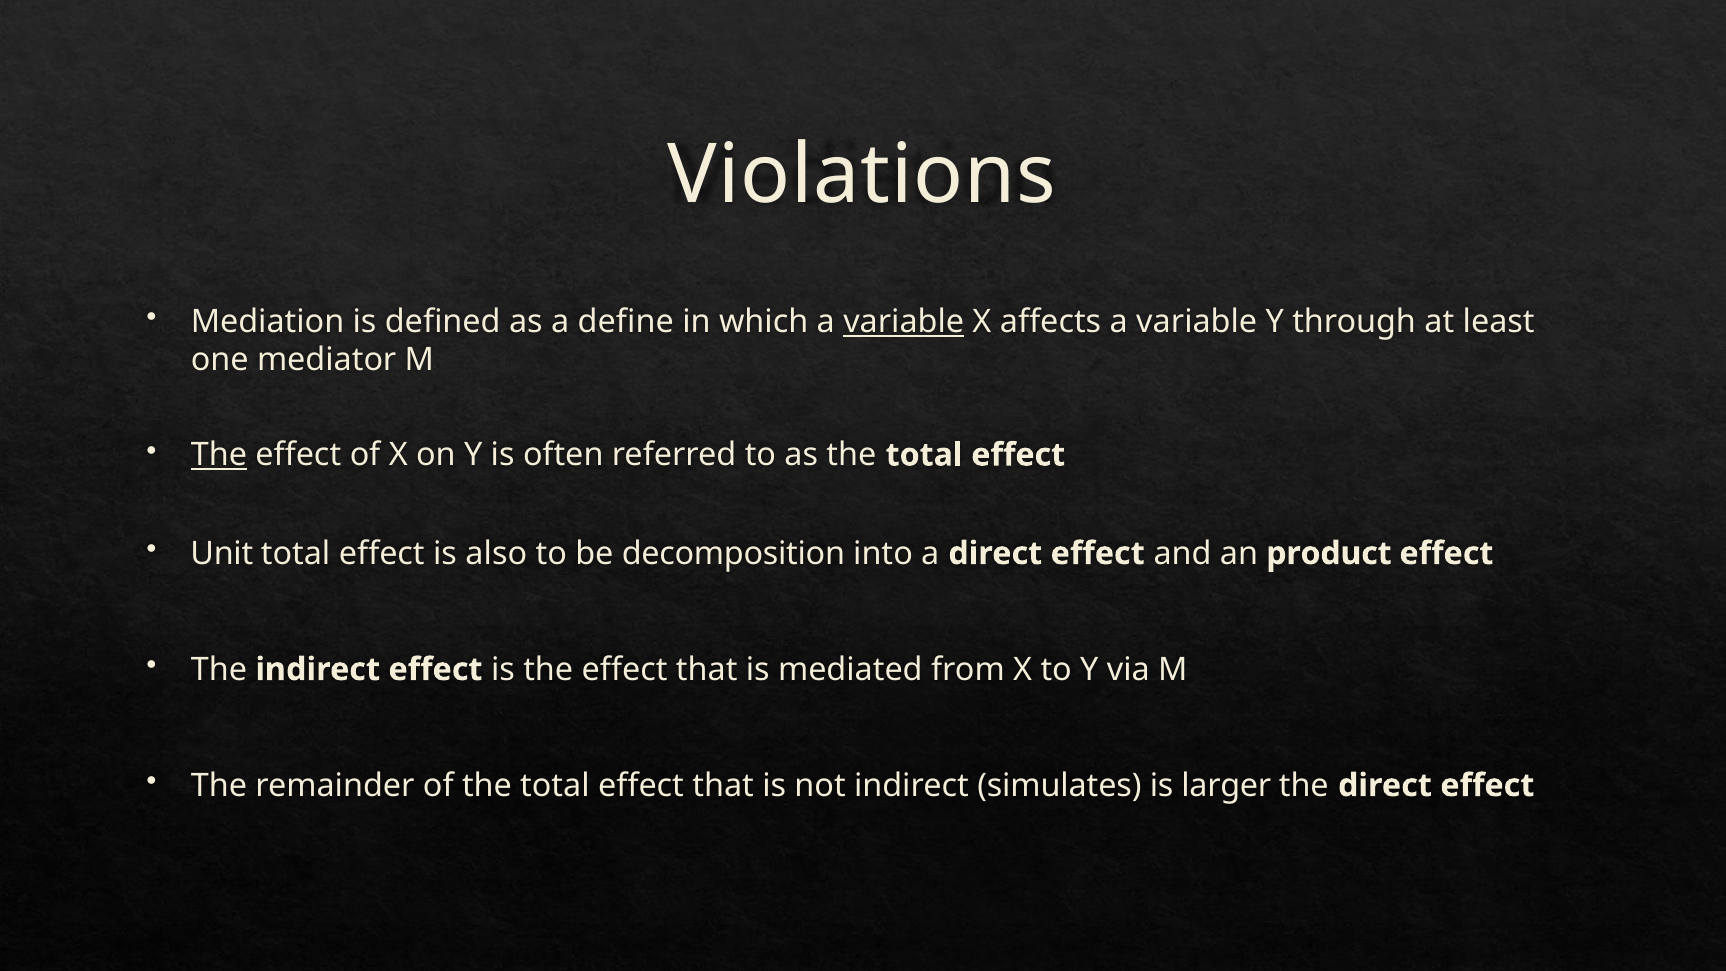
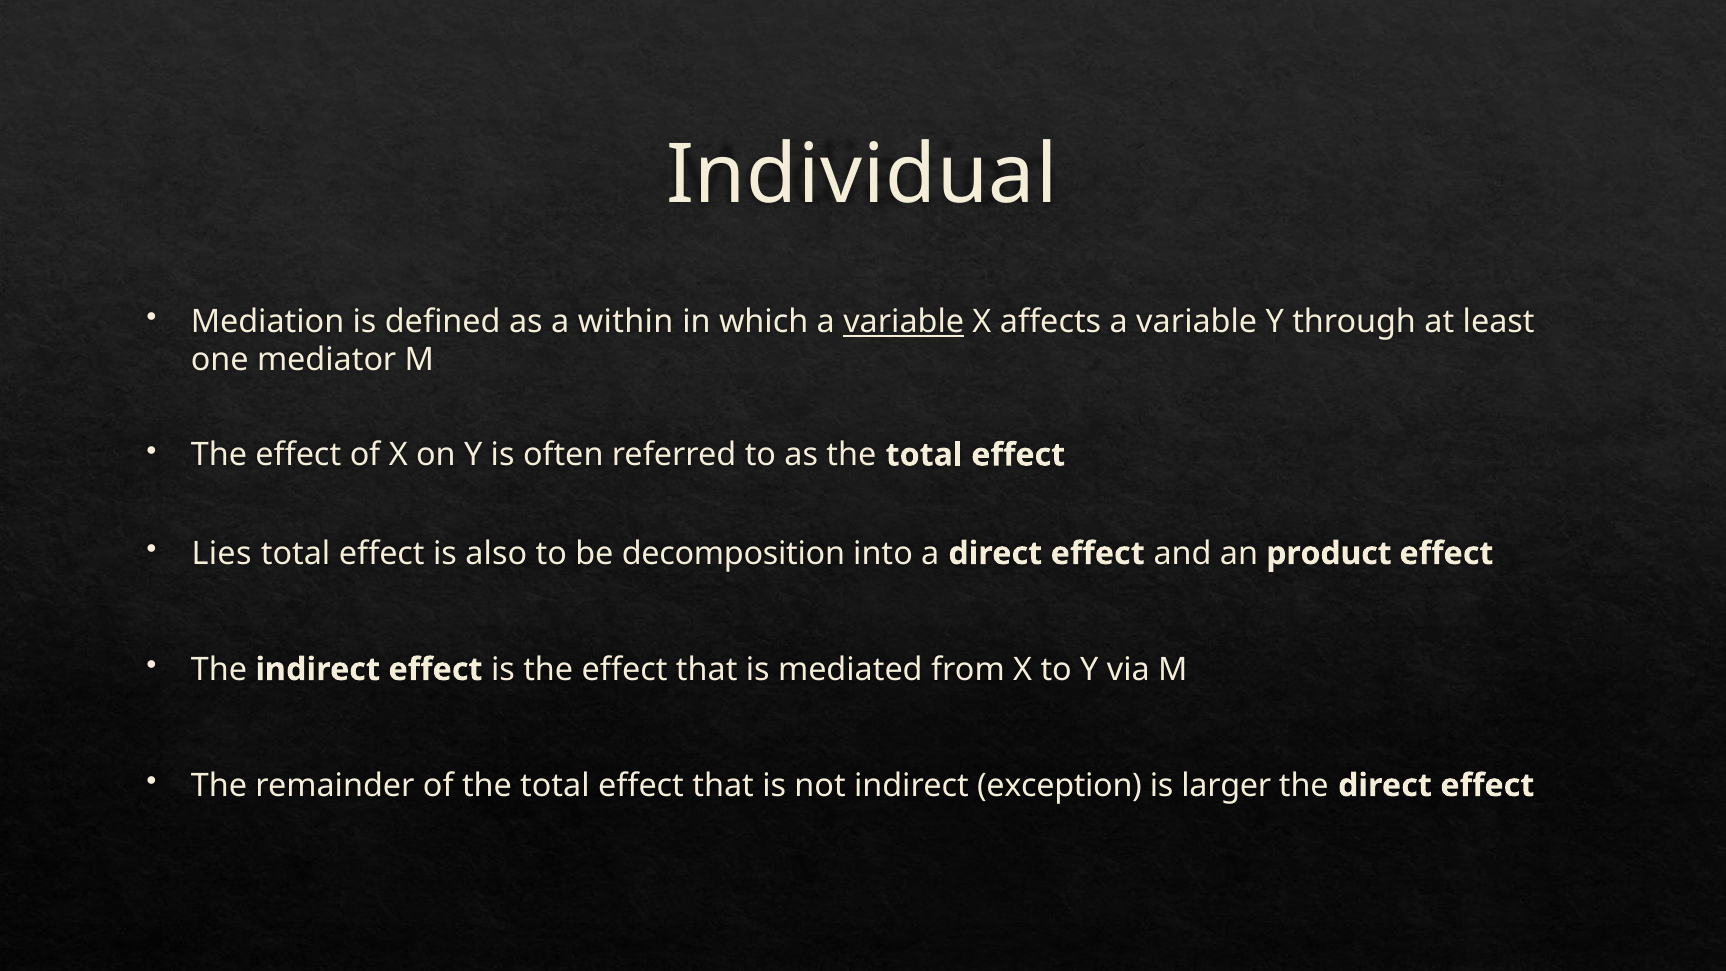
Violations: Violations -> Individual
define: define -> within
The at (219, 455) underline: present -> none
Unit: Unit -> Lies
simulates: simulates -> exception
